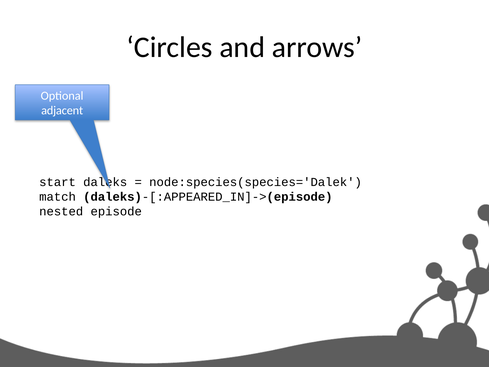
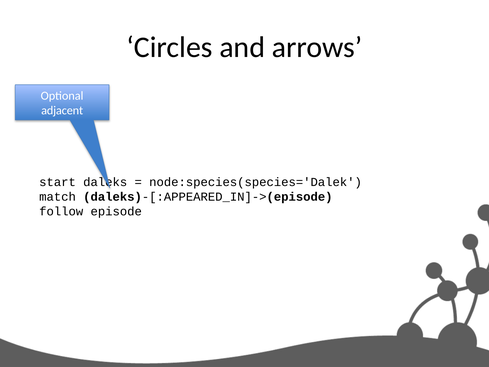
nested: nested -> follow
